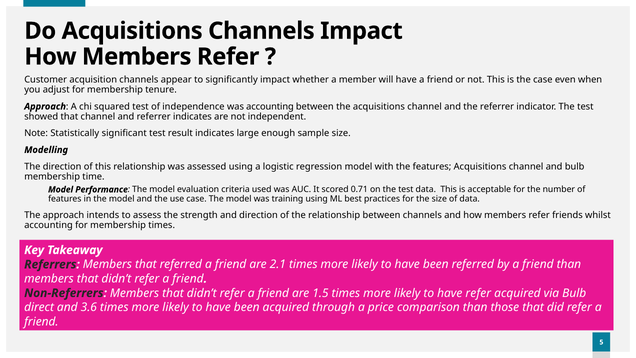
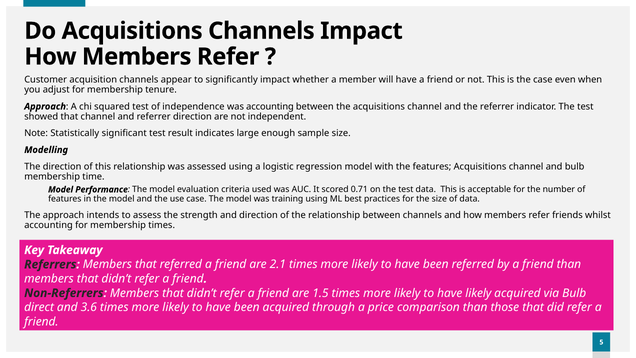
referrer indicates: indicates -> direction
have refer: refer -> likely
